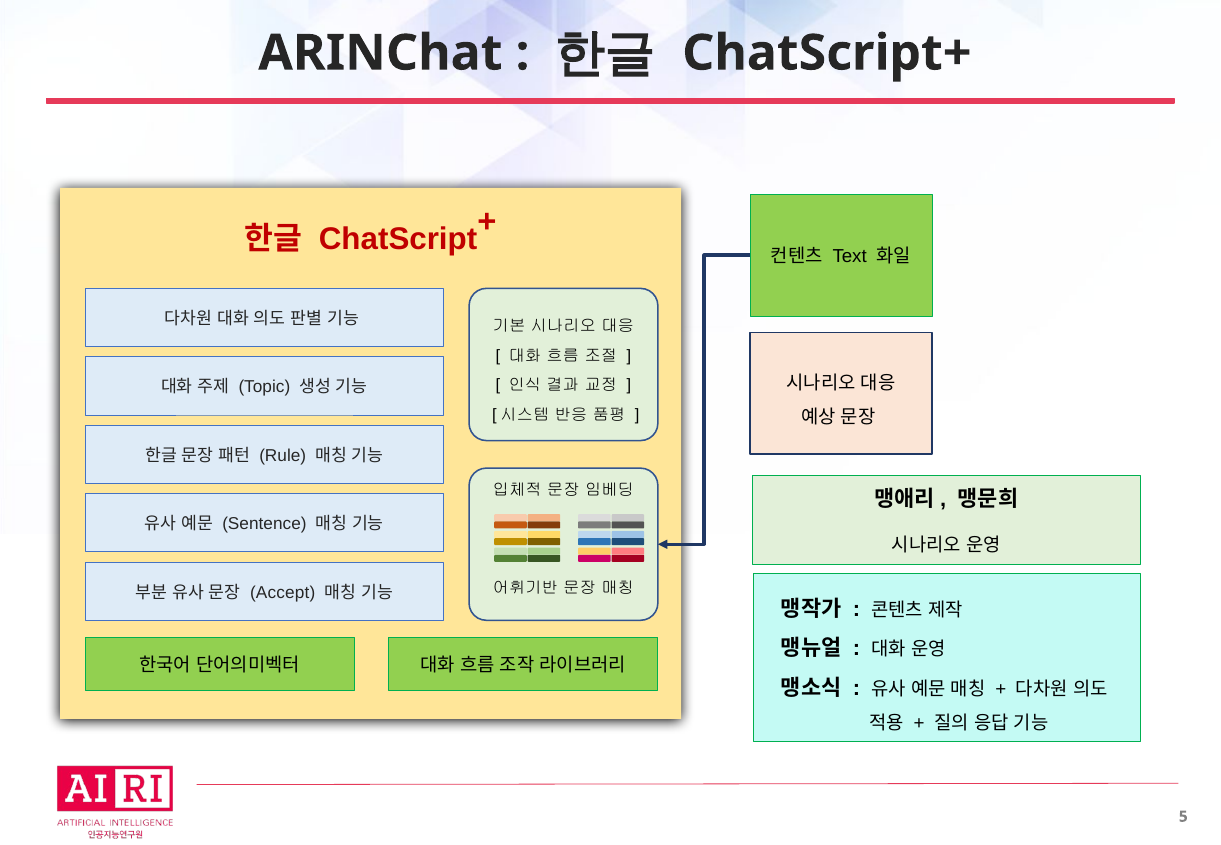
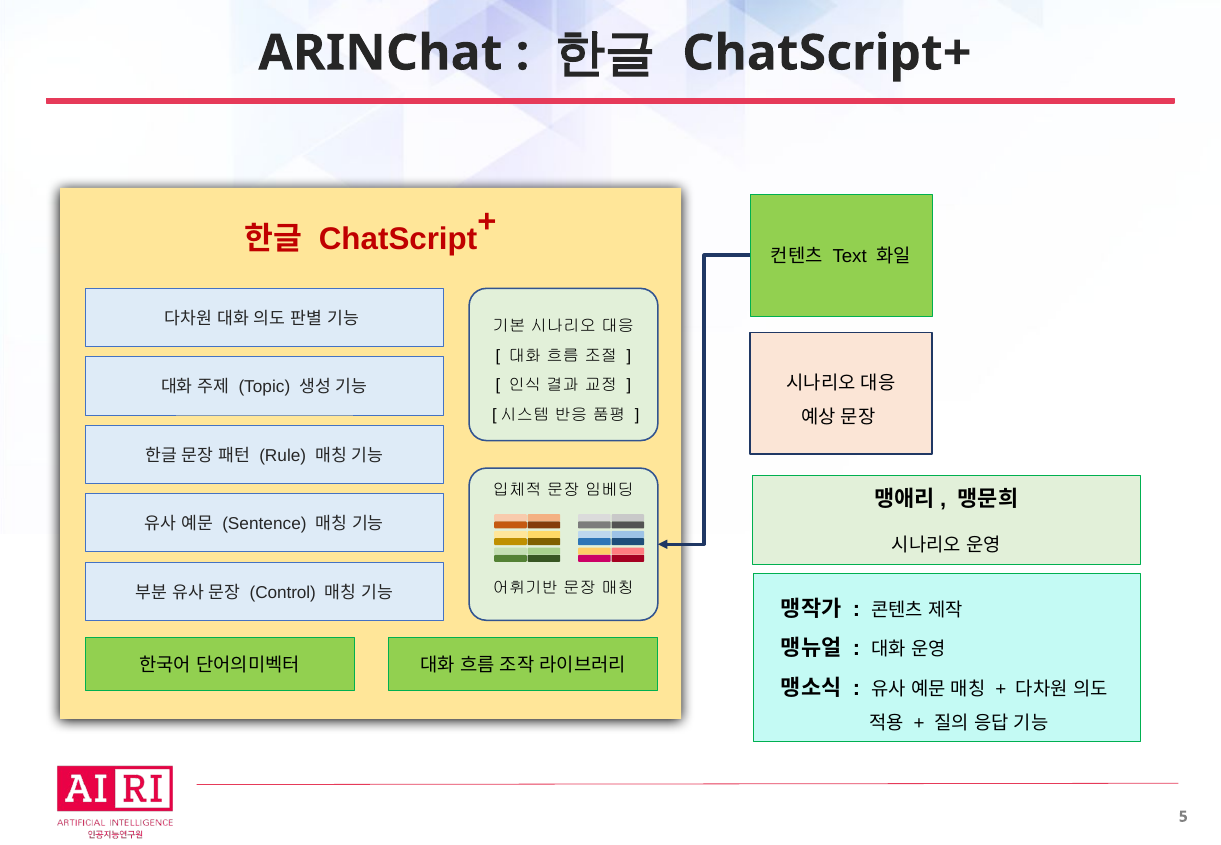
Accept: Accept -> Control
